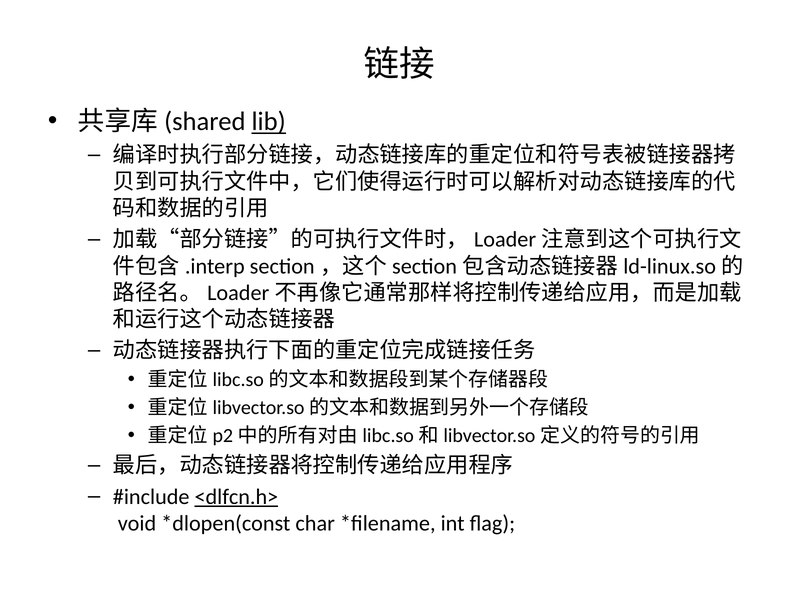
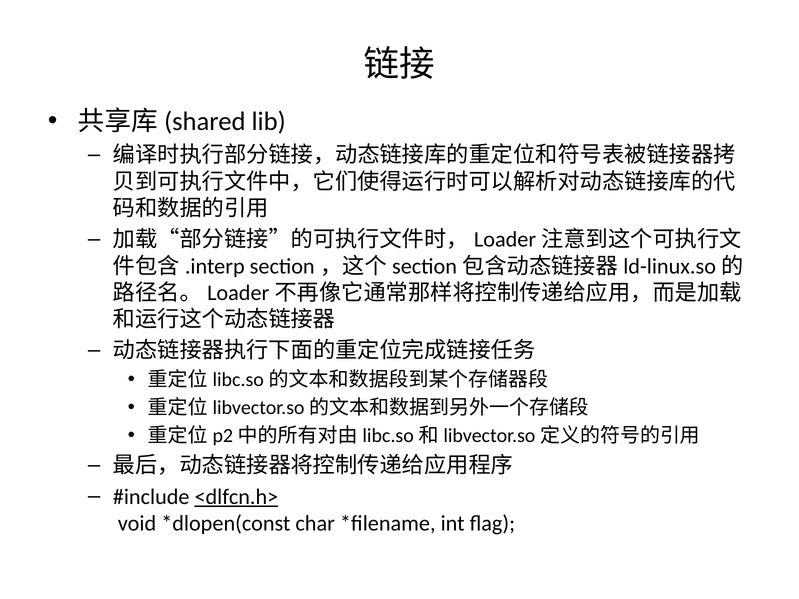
lib underline: present -> none
